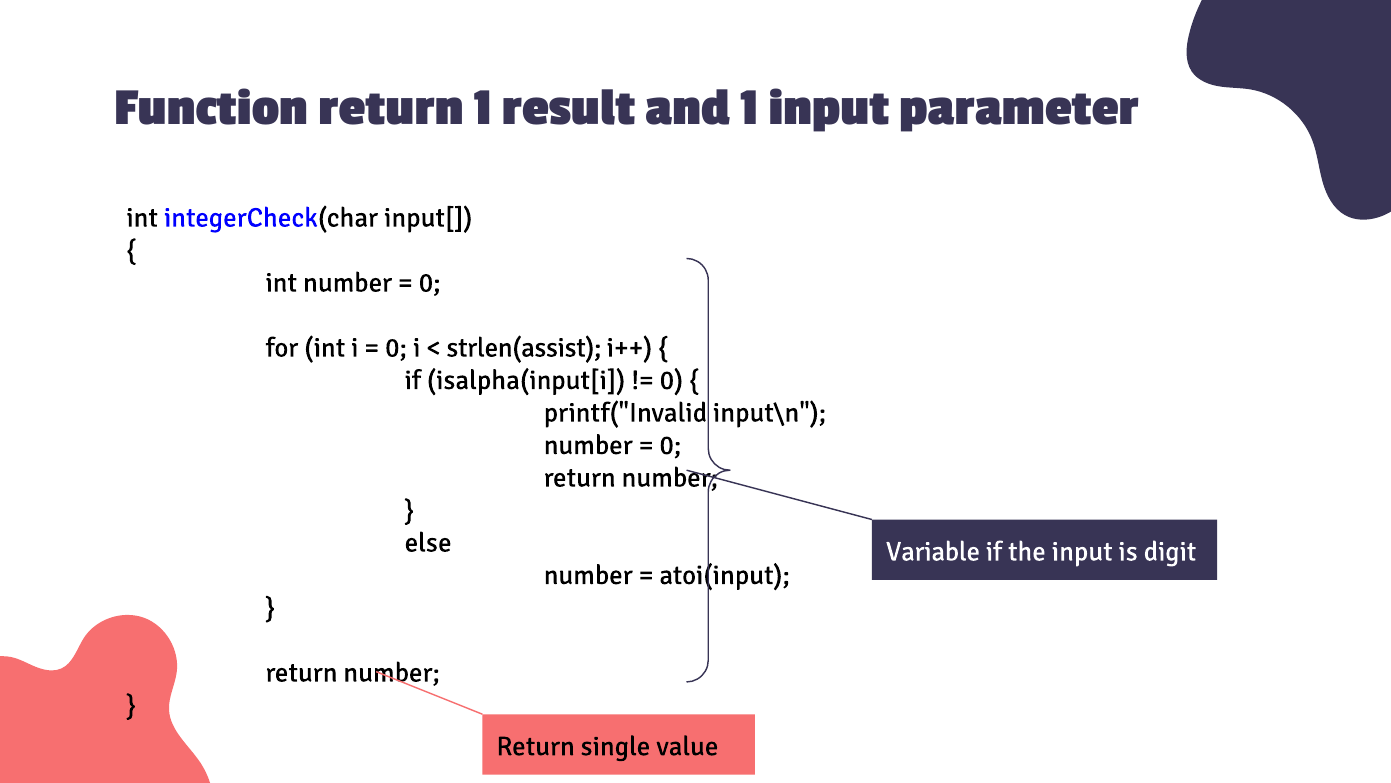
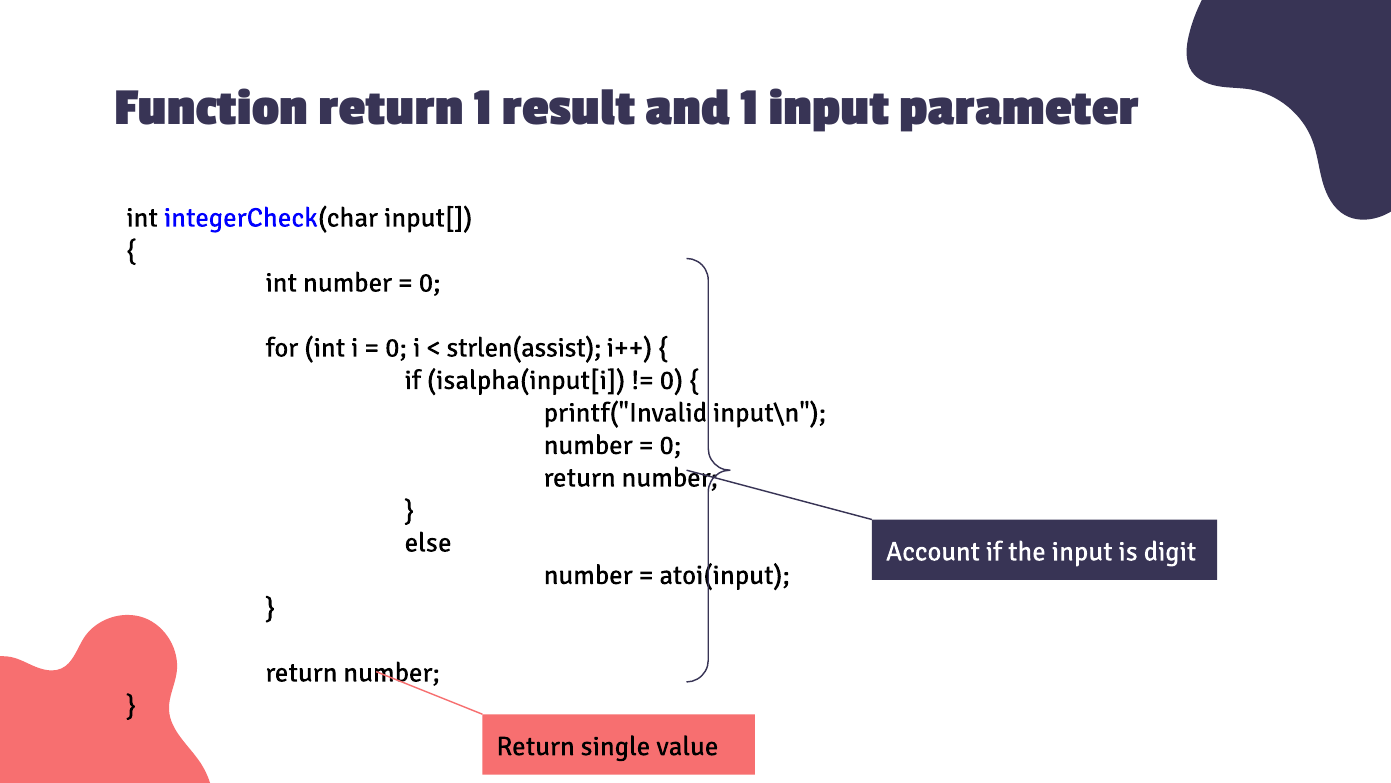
Variable: Variable -> Account
